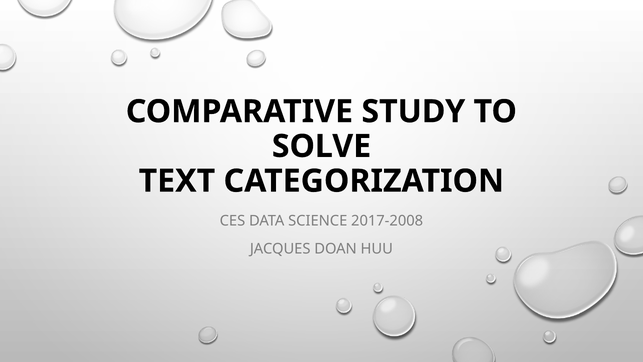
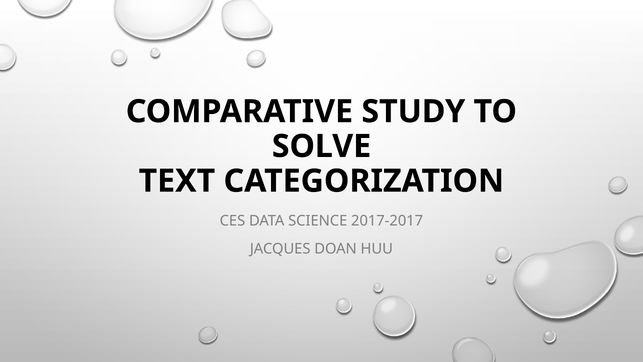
2017-2008: 2017-2008 -> 2017-2017
